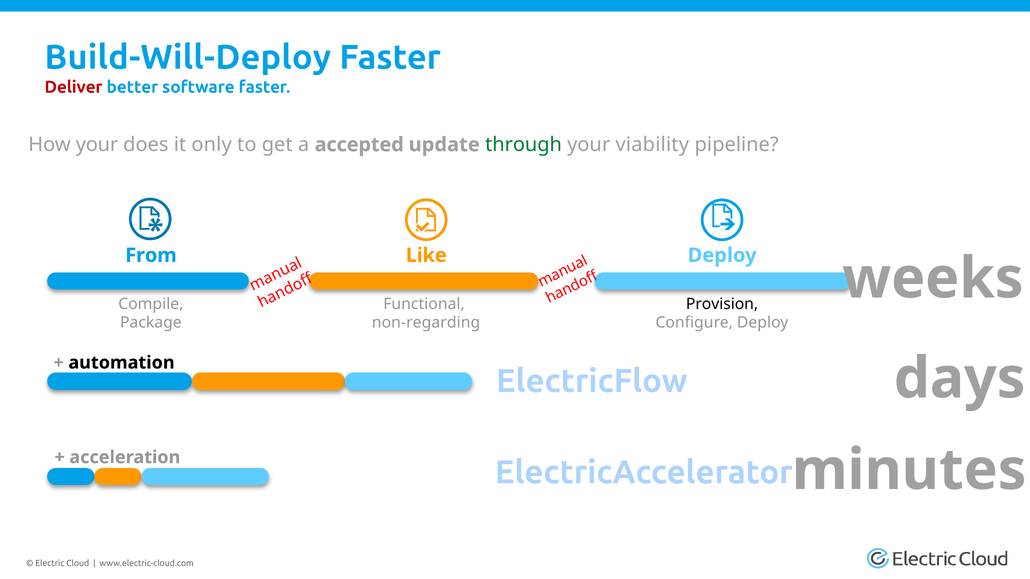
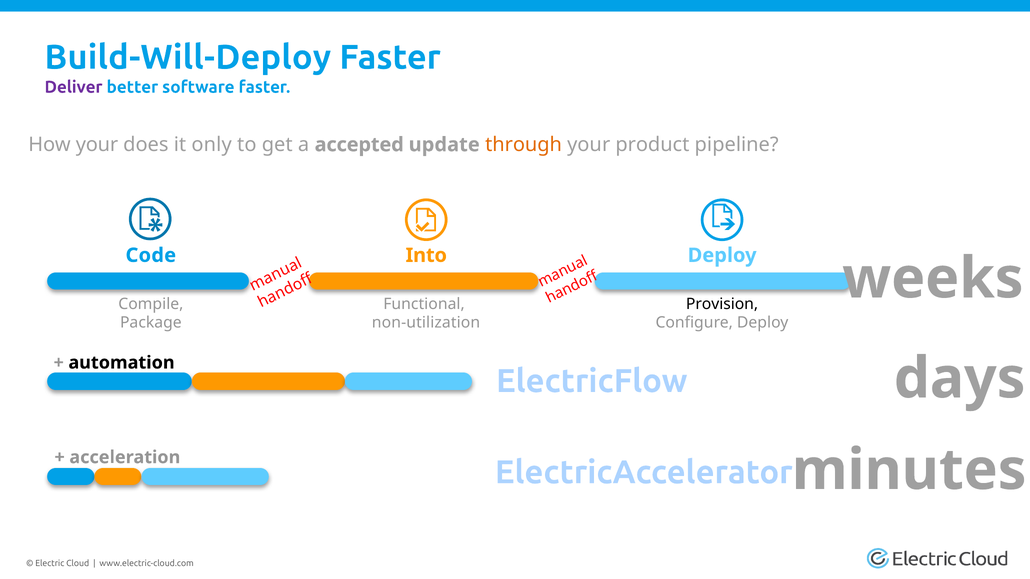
Deliver colour: red -> purple
through colour: green -> orange
viability: viability -> product
From: From -> Code
Like: Like -> Into
non-regarding: non-regarding -> non-utilization
